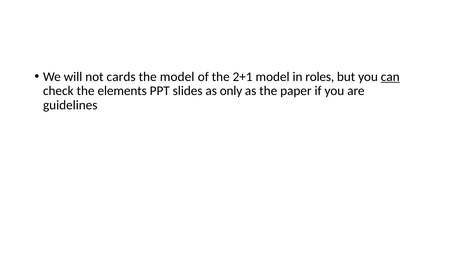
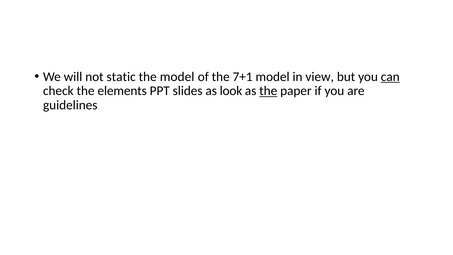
cards: cards -> static
2+1: 2+1 -> 7+1
roles: roles -> view
only: only -> look
the at (268, 91) underline: none -> present
